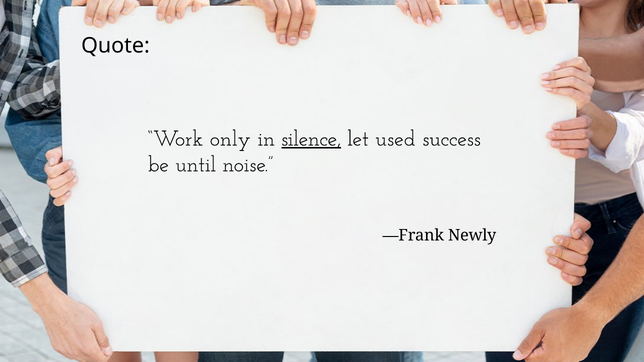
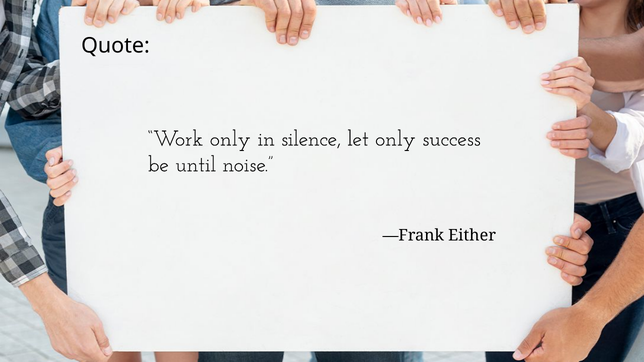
silence underline: present -> none
let used: used -> only
Newly: Newly -> Either
